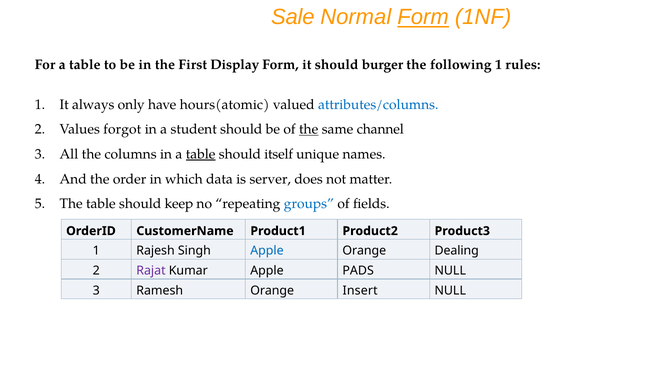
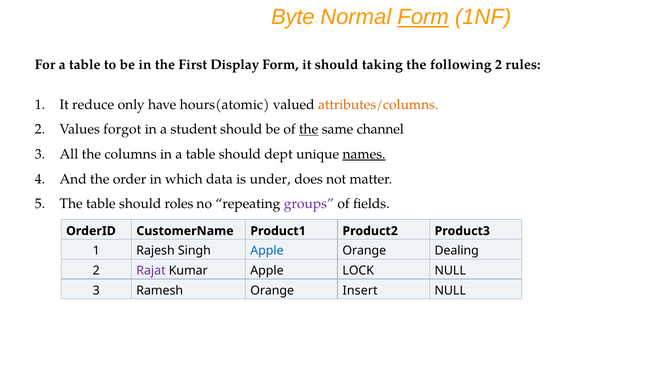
Sale: Sale -> Byte
burger: burger -> taking
following 1: 1 -> 2
always: always -> reduce
attributes/columns colour: blue -> orange
table at (201, 154) underline: present -> none
itself: itself -> dept
names underline: none -> present
server: server -> under
keep: keep -> roles
groups colour: blue -> purple
PADS: PADS -> LOCK
